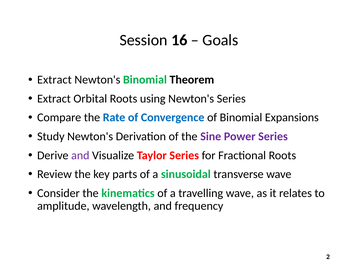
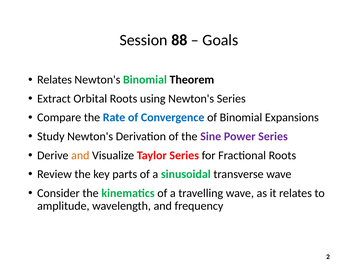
16: 16 -> 88
Extract at (54, 80): Extract -> Relates
and at (80, 155) colour: purple -> orange
